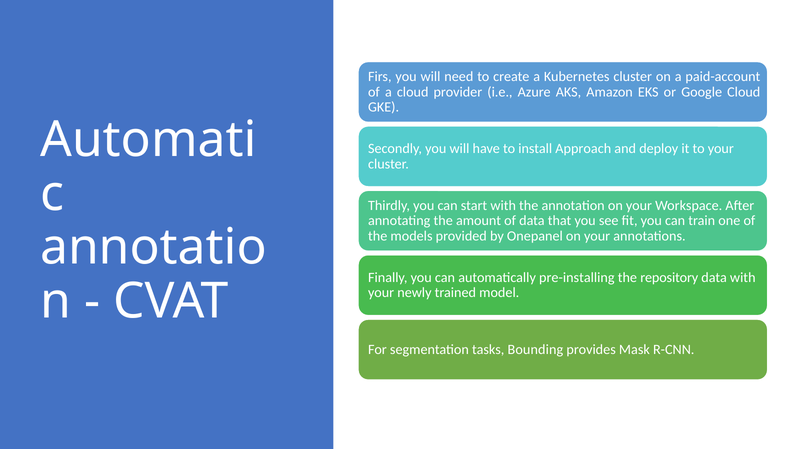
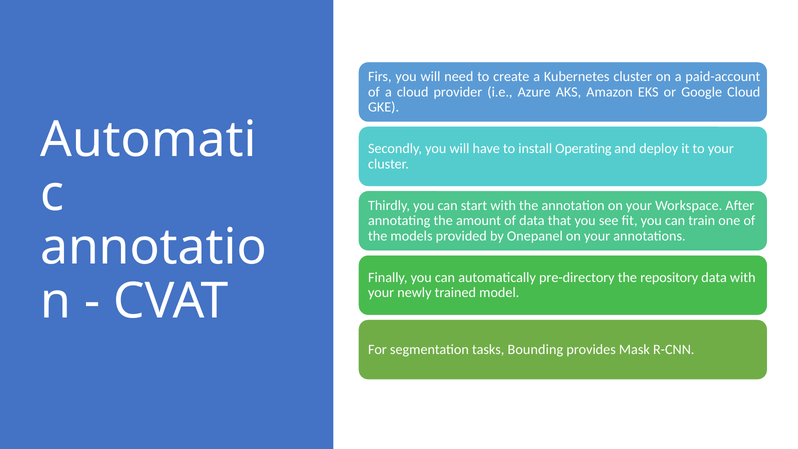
Approach: Approach -> Operating
pre-installing: pre-installing -> pre-directory
